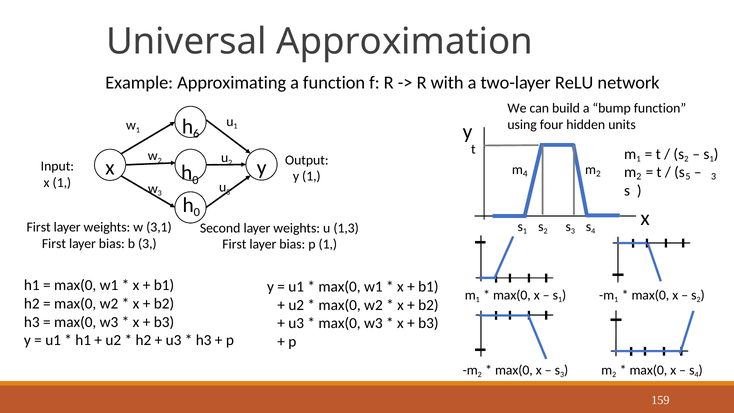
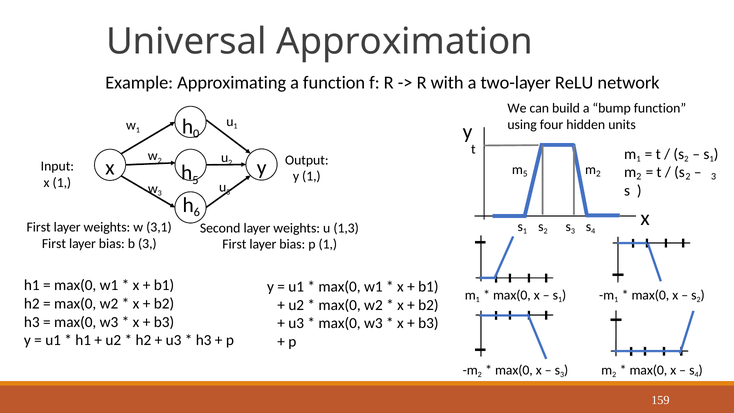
6: 6 -> 0
m 4: 4 -> 5
0 at (195, 180): 0 -> 5
2 5: 5 -> 2
0 at (197, 212): 0 -> 6
